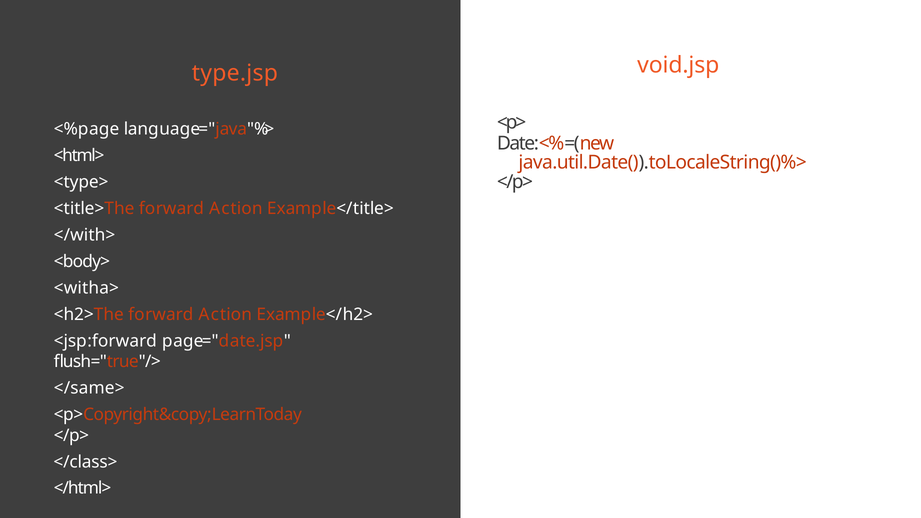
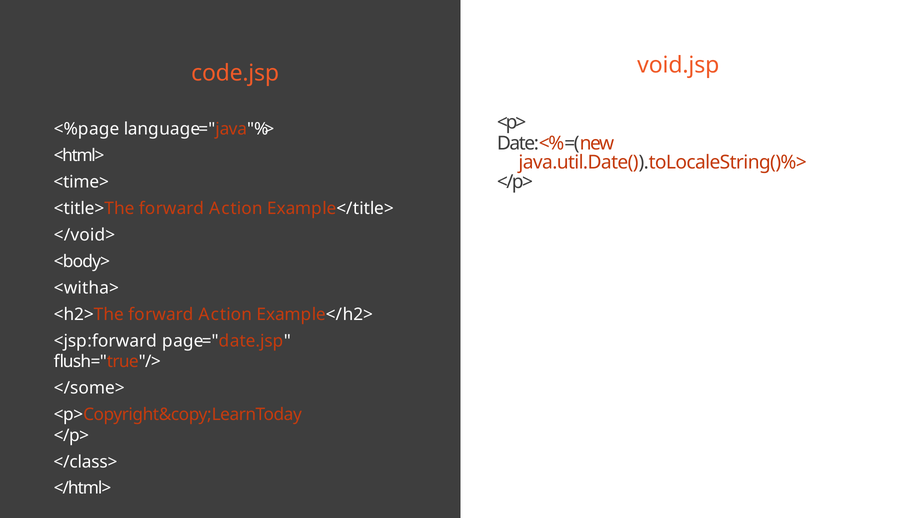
type.jsp: type.jsp -> code.jsp
<type>: <type> -> <time>
</with>: </with> -> </void>
</same>: </same> -> </some>
